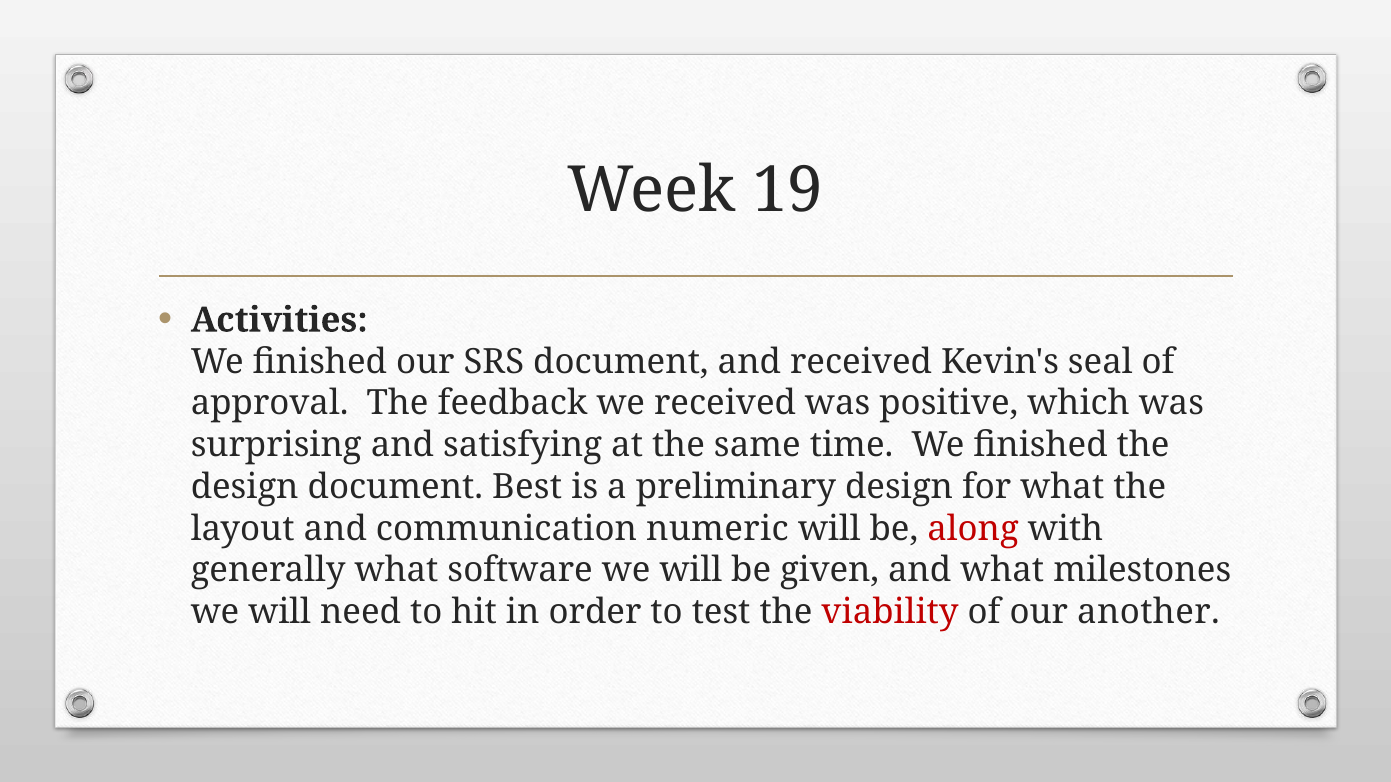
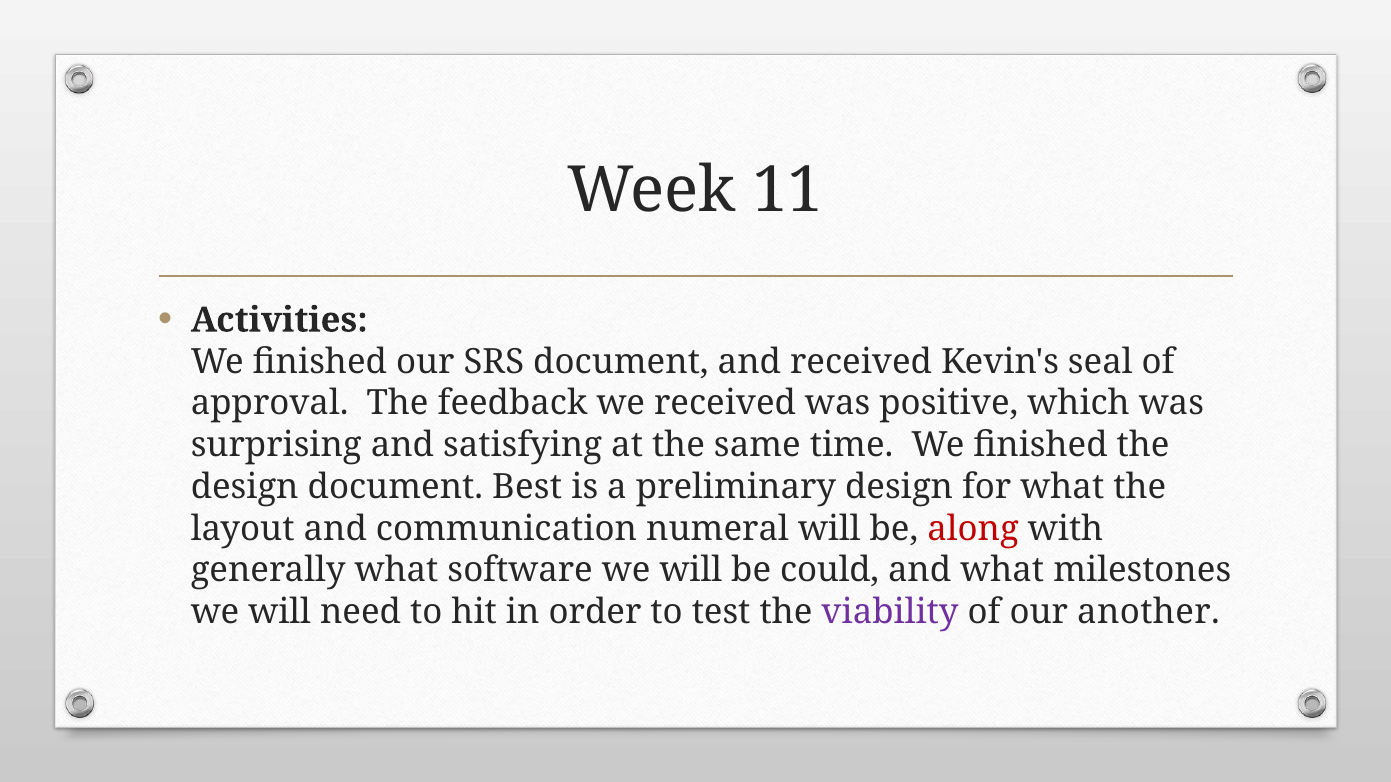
19: 19 -> 11
numeric: numeric -> numeral
given: given -> could
viability colour: red -> purple
